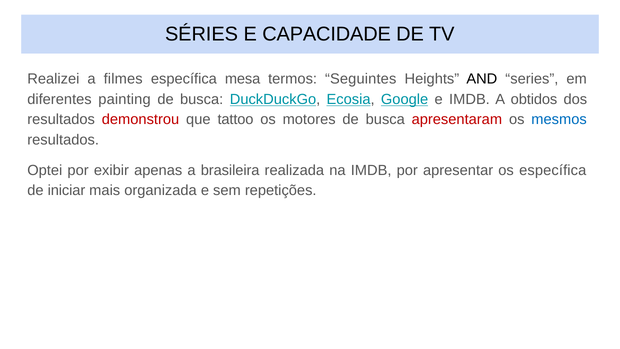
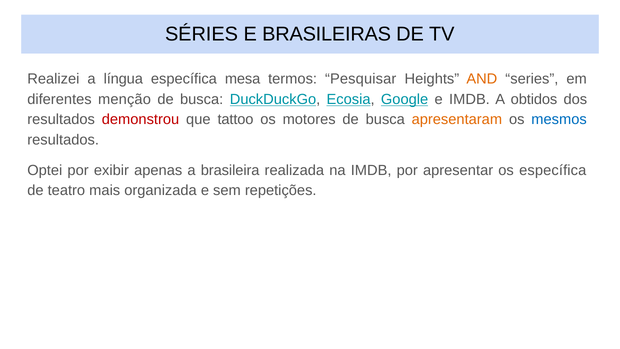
CAPACIDADE: CAPACIDADE -> BRASILEIRAS
filmes: filmes -> língua
Seguintes: Seguintes -> Pesquisar
AND colour: black -> orange
painting: painting -> menção
apresentaram colour: red -> orange
iniciar: iniciar -> teatro
